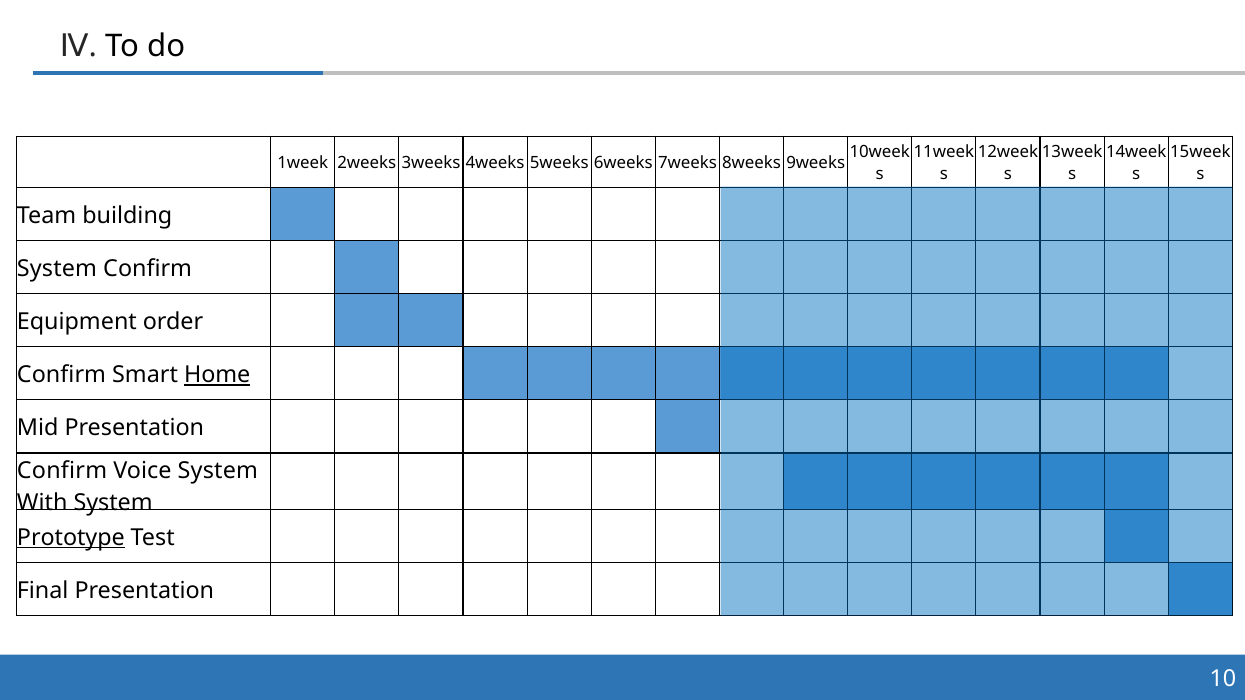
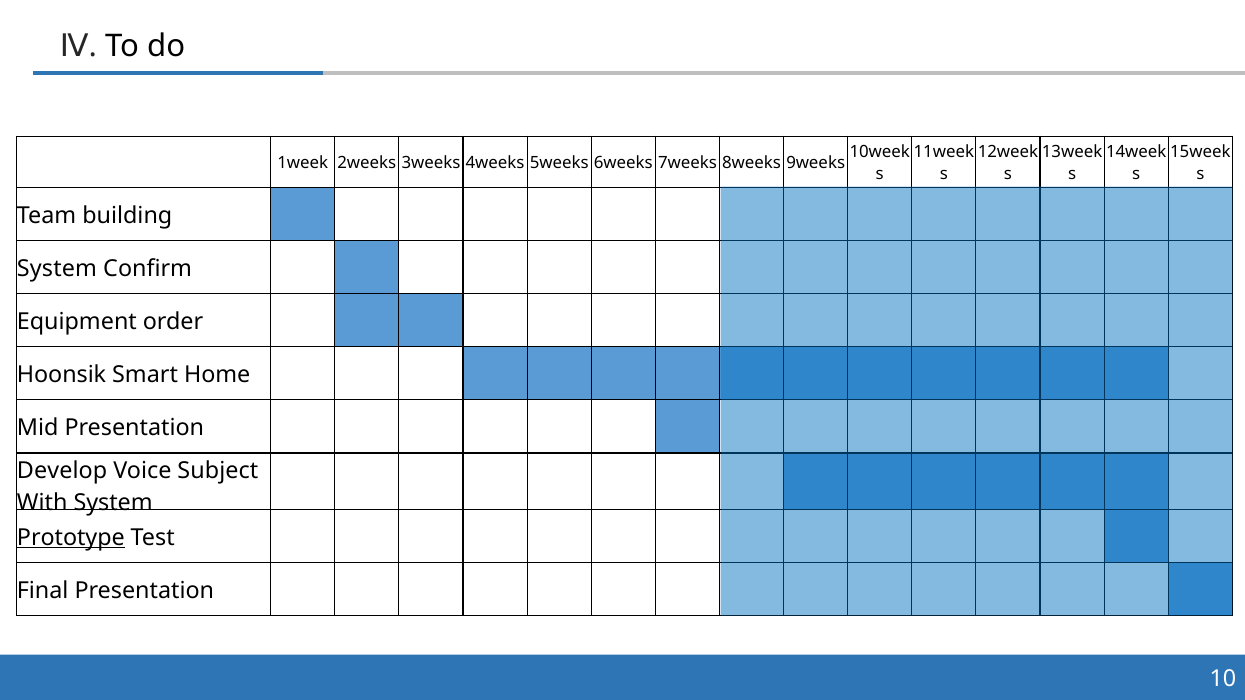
Confirm at (62, 375): Confirm -> Hoonsik
Home underline: present -> none
Confirm at (62, 471): Confirm -> Develop
Voice System: System -> Subject
